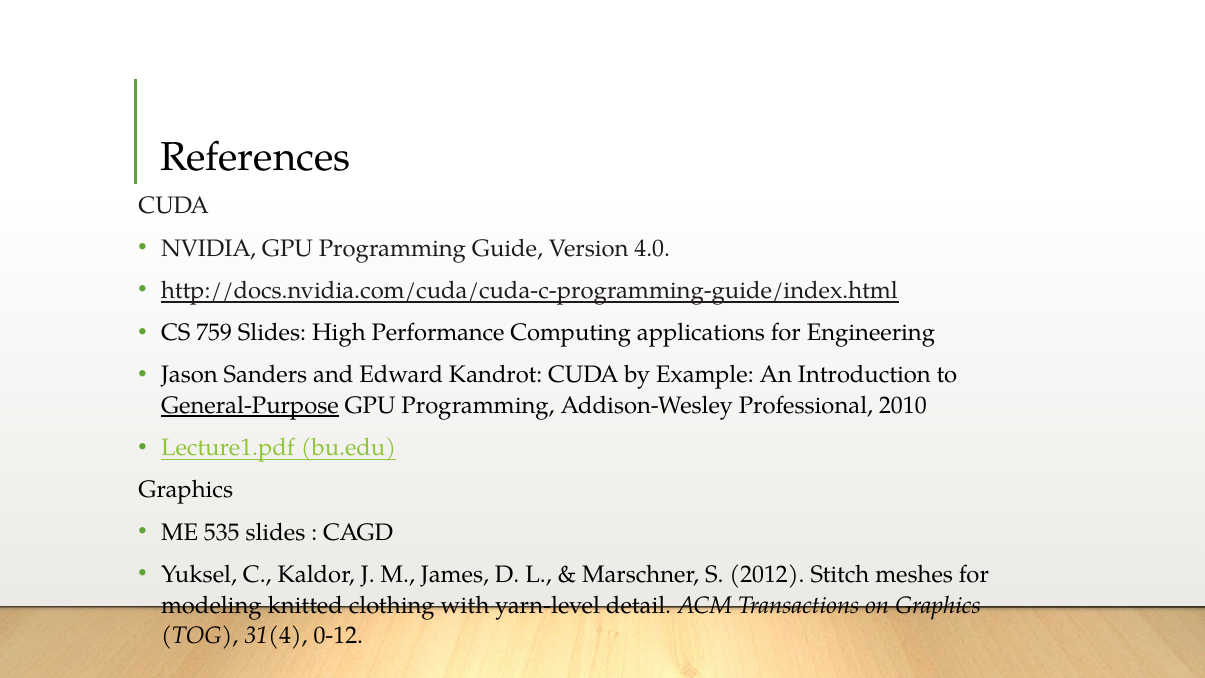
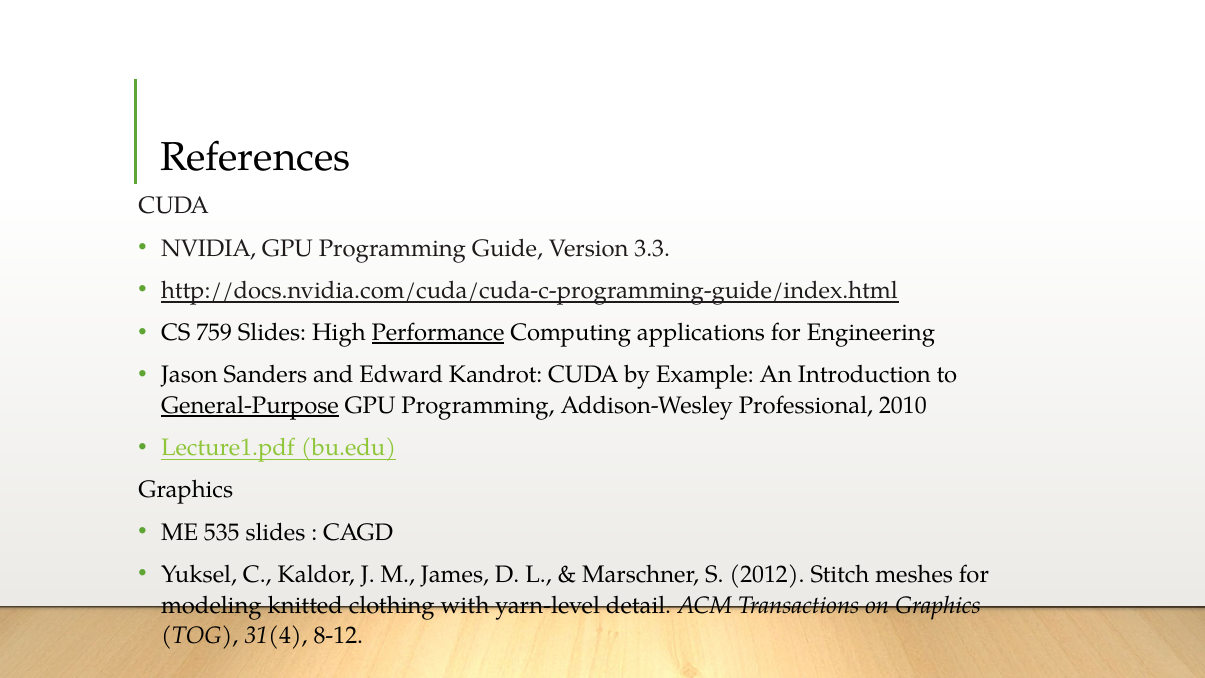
4.0: 4.0 -> 3.3
Performance underline: none -> present
0-12: 0-12 -> 8-12
